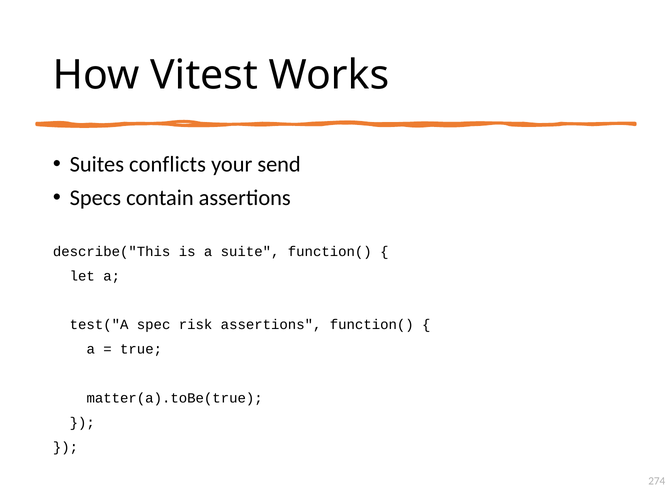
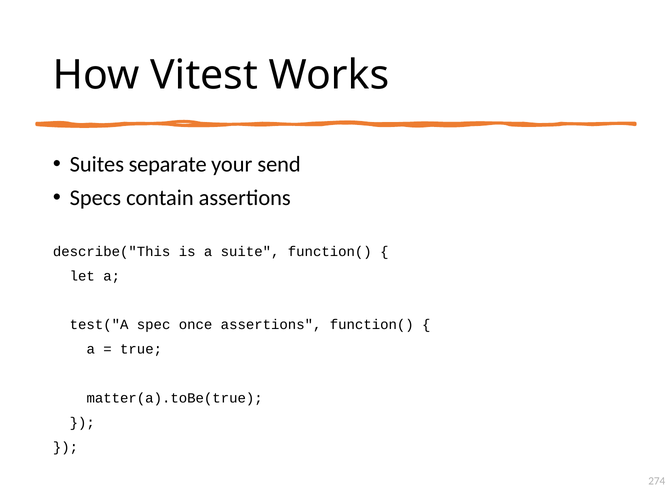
conflicts: conflicts -> separate
risk: risk -> once
